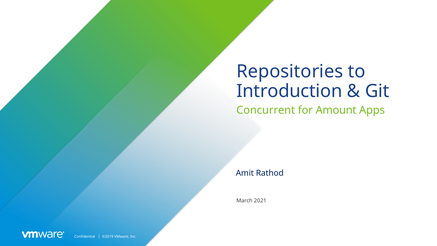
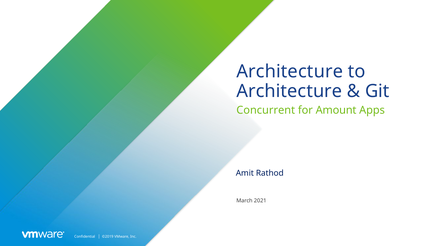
Repositories at (290, 71): Repositories -> Architecture
Introduction at (289, 91): Introduction -> Architecture
